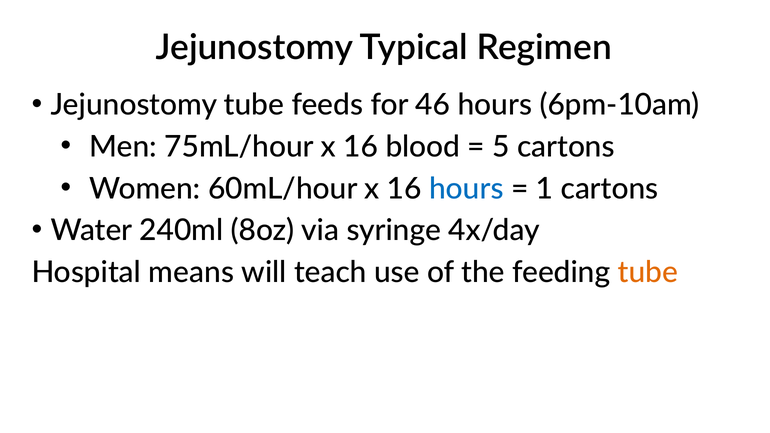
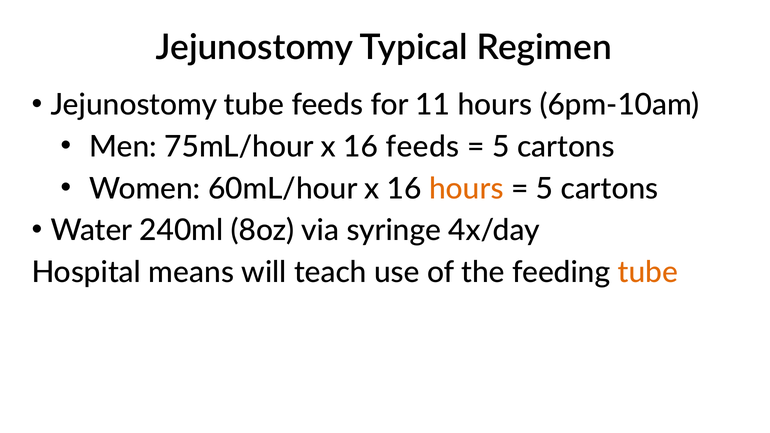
46: 46 -> 11
16 blood: blood -> feeds
hours at (466, 189) colour: blue -> orange
1 at (545, 189): 1 -> 5
